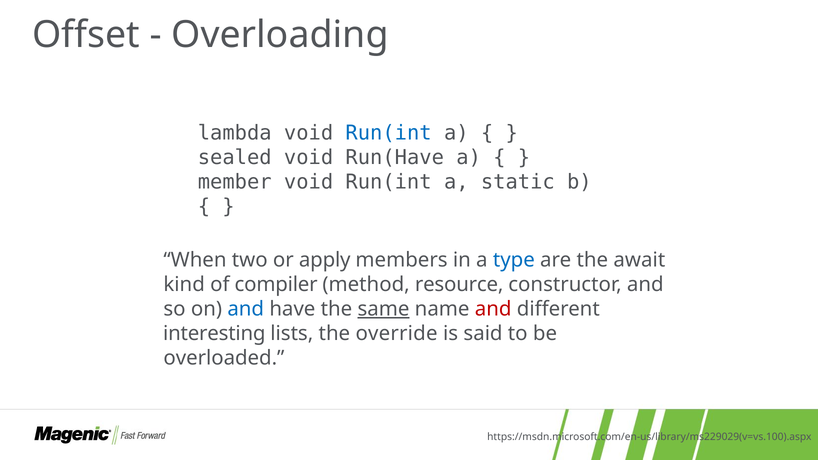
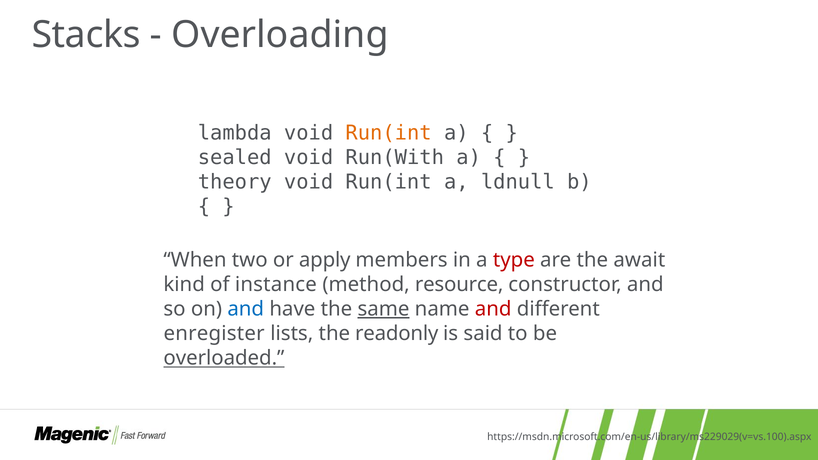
Offset: Offset -> Stacks
Run(int at (389, 133) colour: blue -> orange
Run(Have: Run(Have -> Run(With
member: member -> theory
static: static -> ldnull
type colour: blue -> red
compiler: compiler -> instance
interesting: interesting -> enregister
override: override -> readonly
overloaded underline: none -> present
